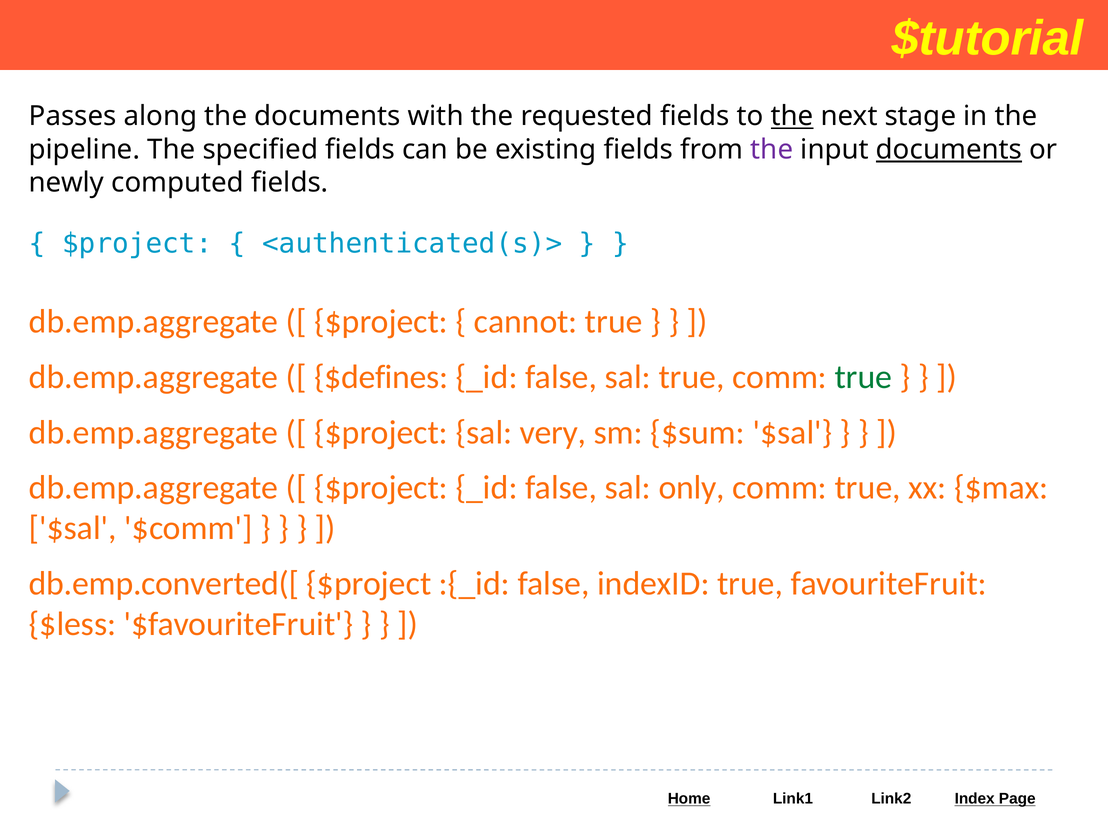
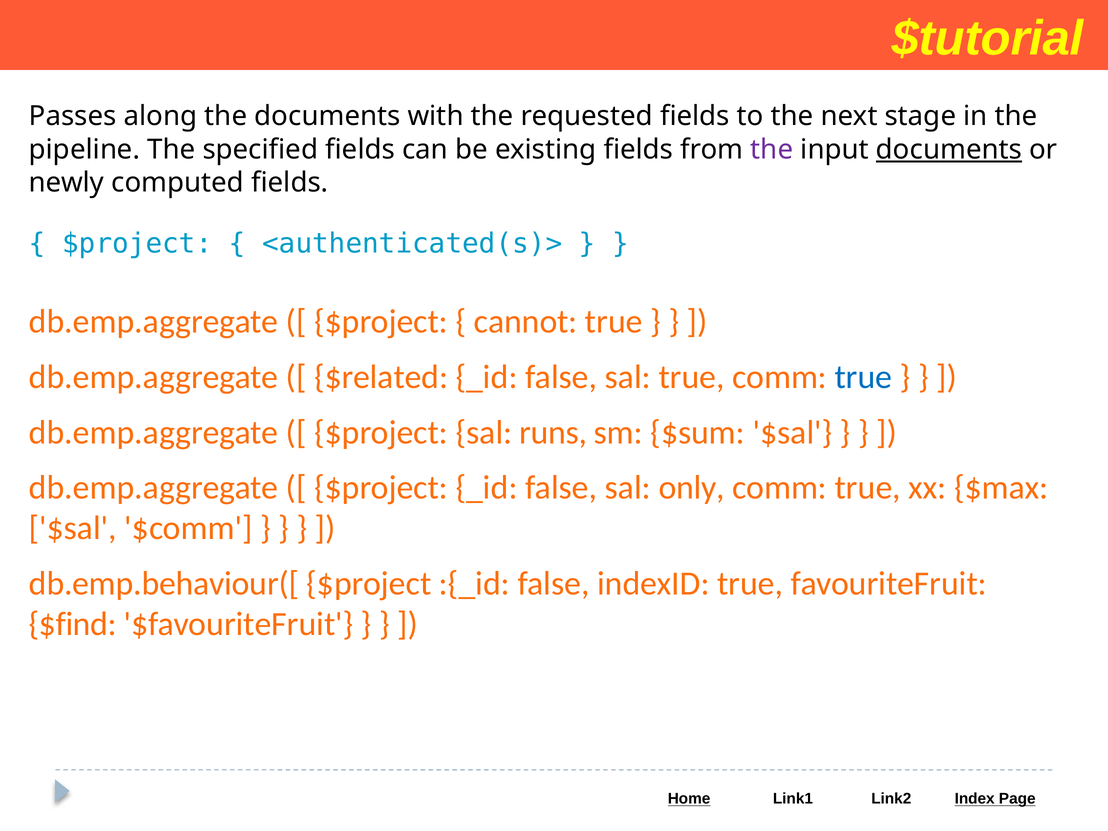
the at (792, 116) underline: present -> none
$defines: $defines -> $related
true at (863, 377) colour: green -> blue
very: very -> runs
db.emp.converted([: db.emp.converted([ -> db.emp.behaviour([
$less: $less -> $find
